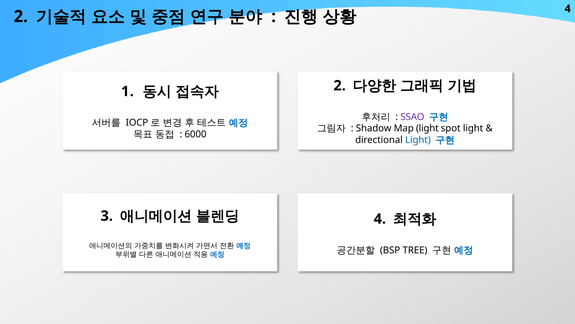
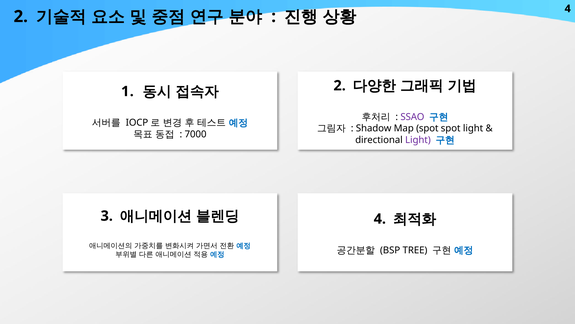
Map light: light -> spot
6000: 6000 -> 7000
Light at (418, 140) colour: blue -> purple
